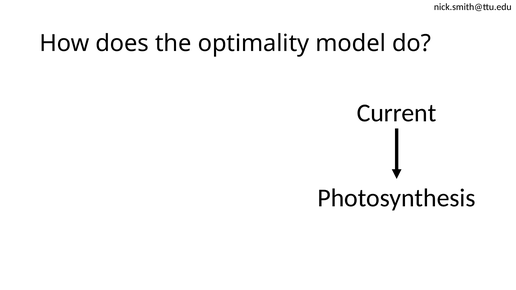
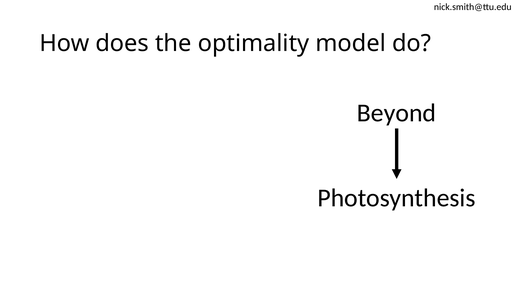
Current: Current -> Beyond
